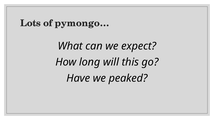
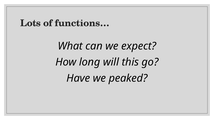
pymongo…: pymongo… -> functions…
